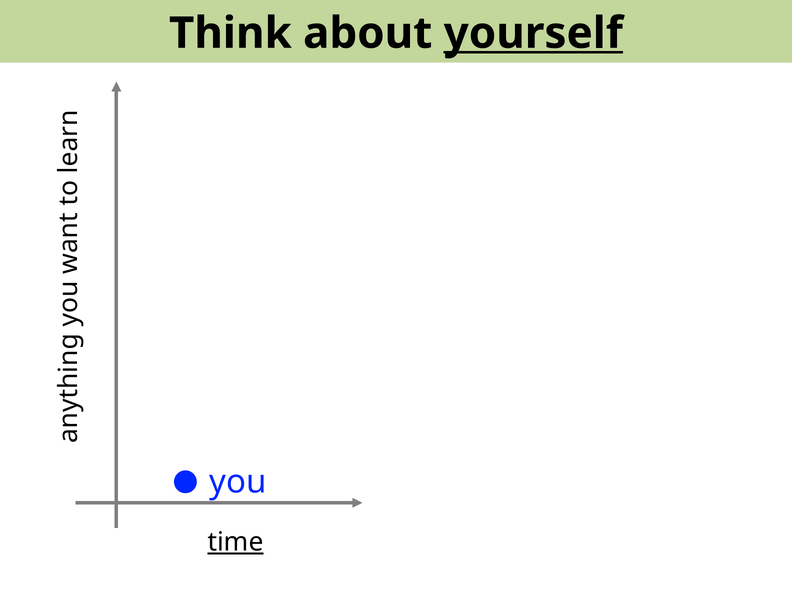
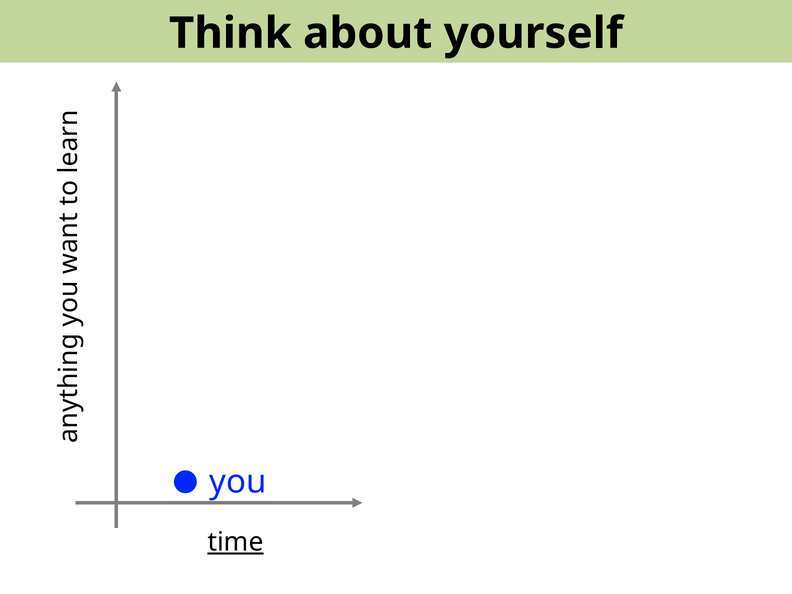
yourself underline: present -> none
